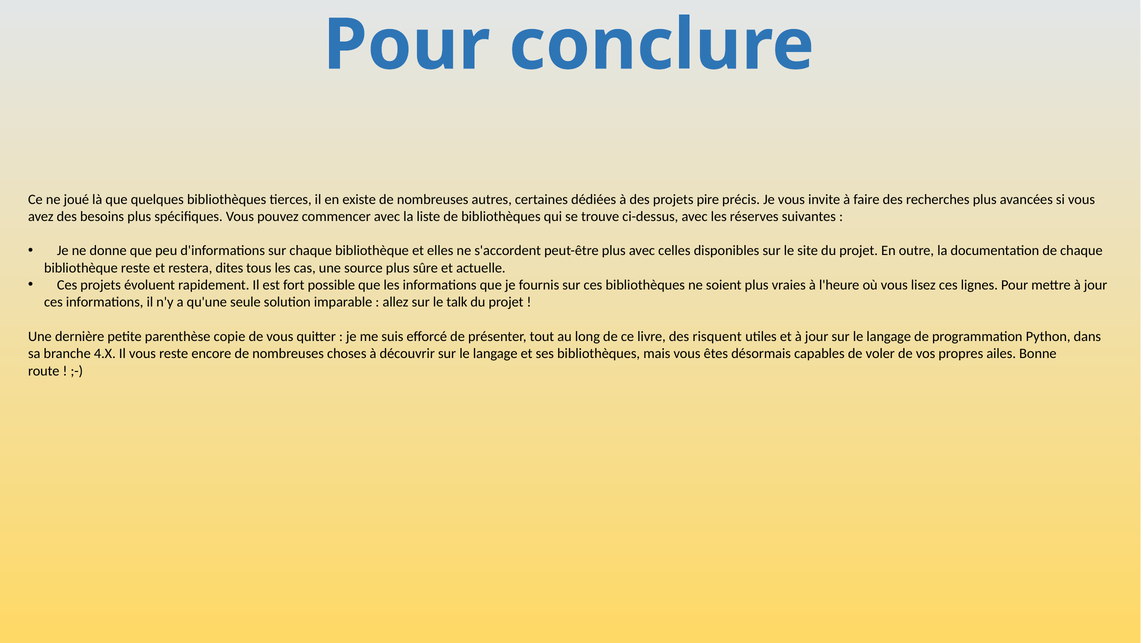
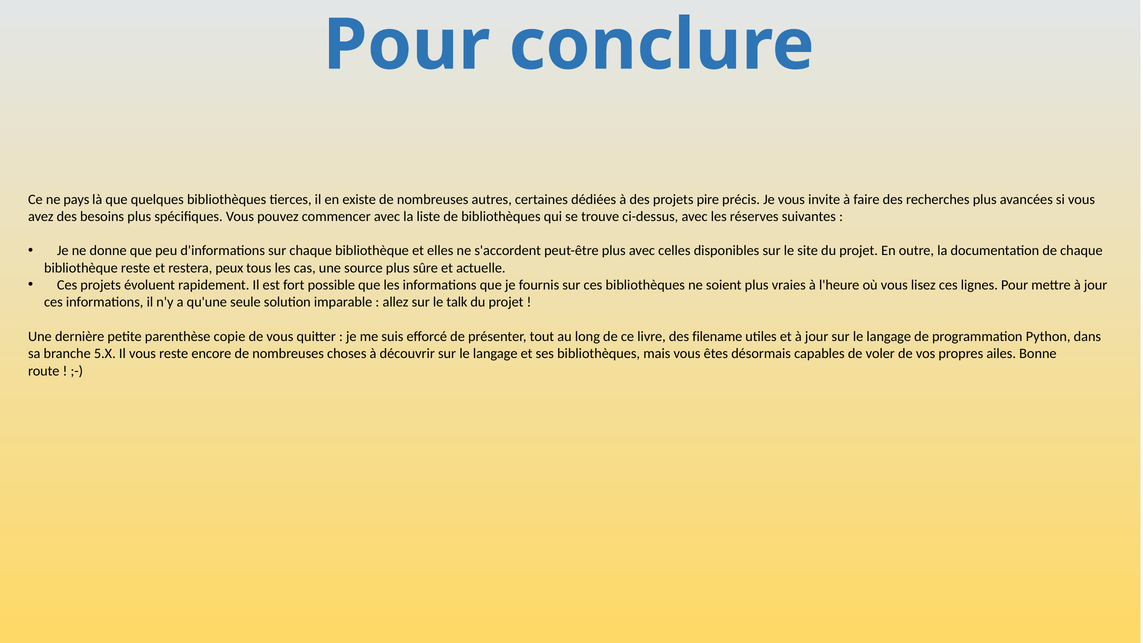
joué: joué -> pays
dites: dites -> peux
risquent: risquent -> filename
4.X: 4.X -> 5.X
